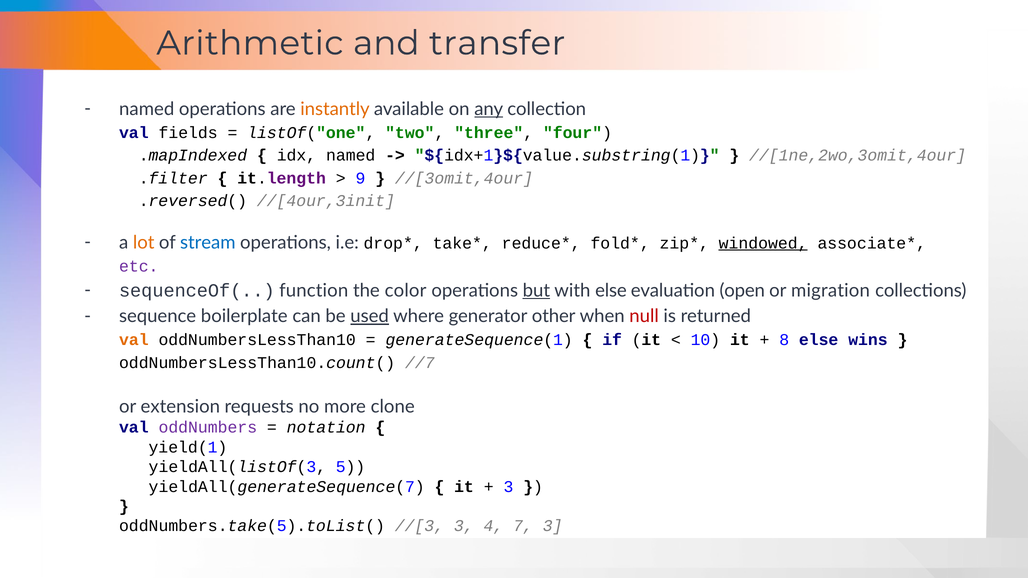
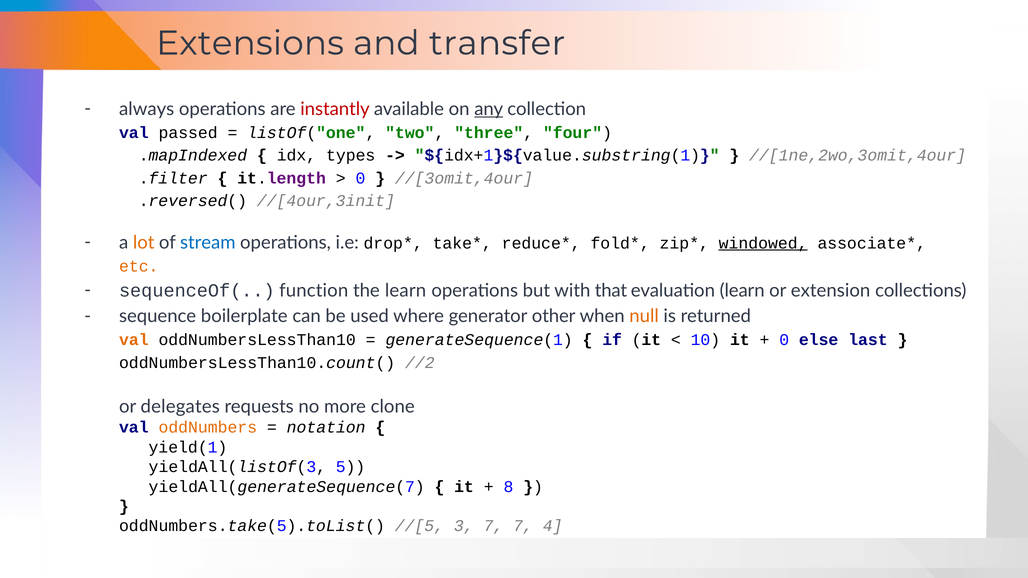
Arithmetic: Arithmetic -> Extensions
named at (147, 109): named -> always
instantly colour: orange -> red
fields: fields -> passed
idx named: named -> types
9 at (360, 178): 9 -> 0
etc colour: purple -> orange
the color: color -> learn
but underline: present -> none
with else: else -> that
evaluation open: open -> learn
migration: migration -> extension
used underline: present -> none
null colour: red -> orange
8 at (784, 340): 8 -> 0
wins: wins -> last
//7: //7 -> //2
extension: extension -> delegates
oddNumbers colour: purple -> orange
3 at (508, 487): 3 -> 8
//[3: //[3 -> //[5
3 4: 4 -> 7
7 3: 3 -> 4
